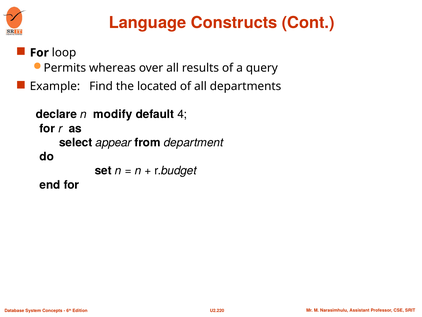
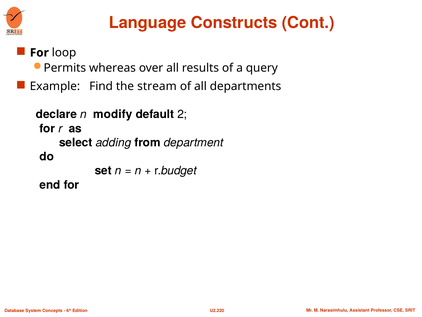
located: located -> stream
4: 4 -> 2
appear: appear -> adding
